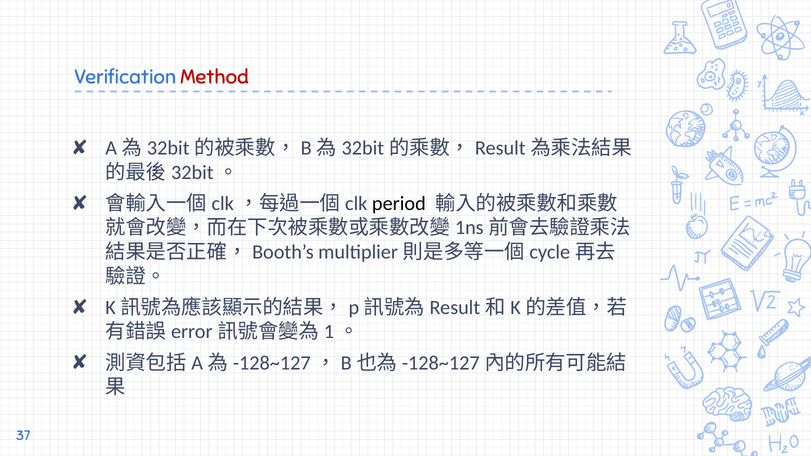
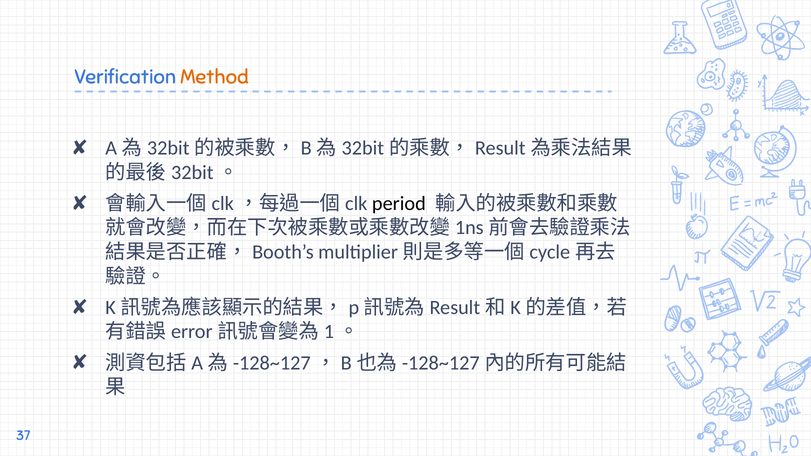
Method colour: red -> orange
